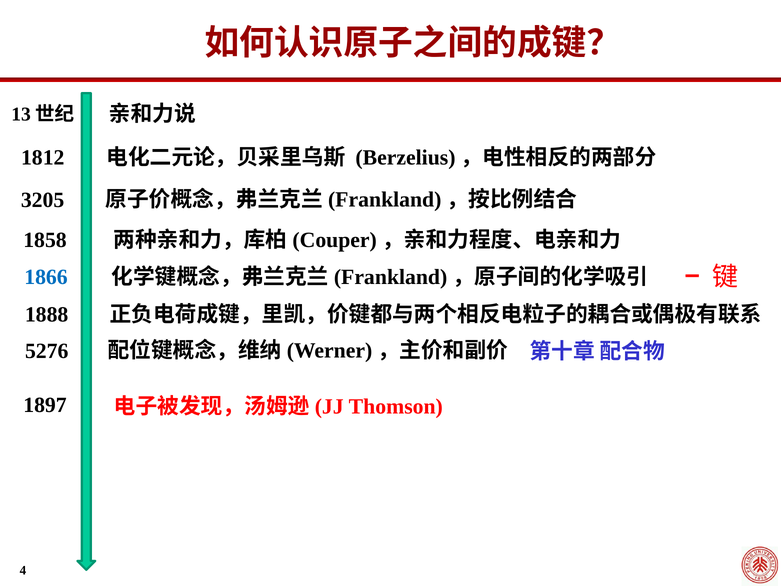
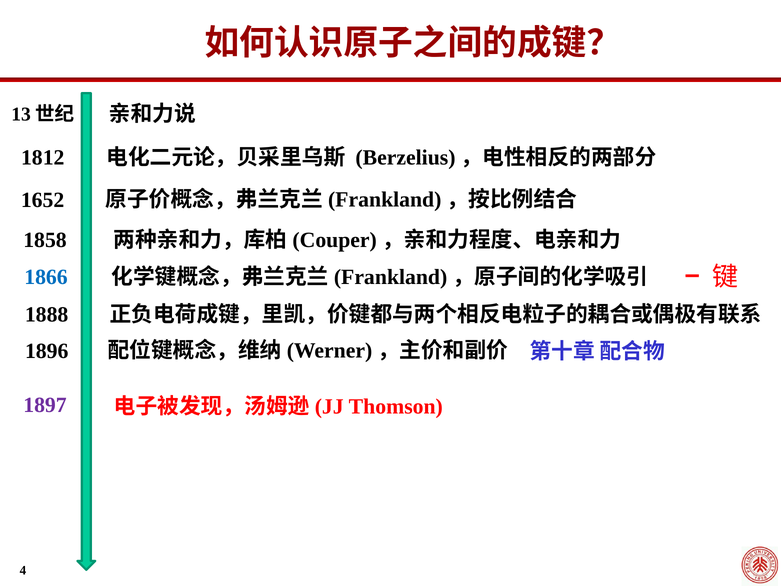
3205: 3205 -> 1652
5276: 5276 -> 1896
1897 colour: black -> purple
